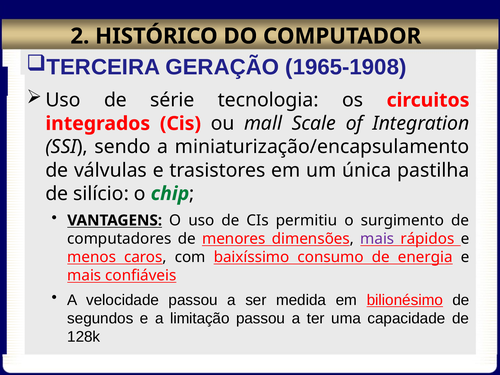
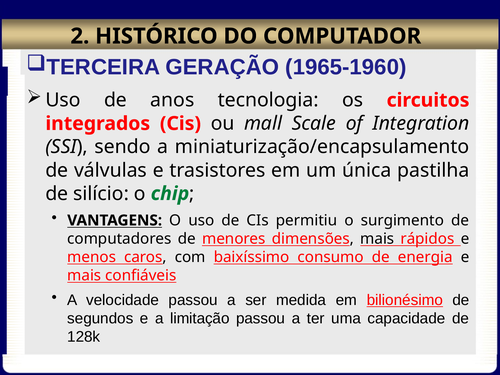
1965-1908: 1965-1908 -> 1965-1960
série: série -> anos
mais at (377, 239) colour: purple -> black
